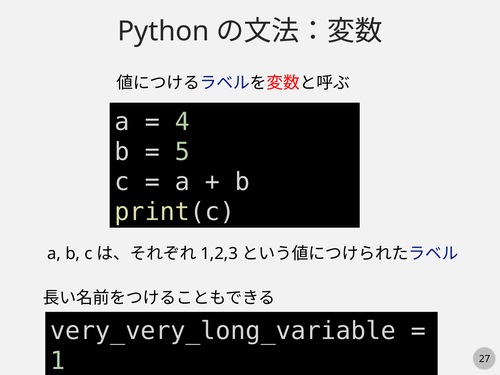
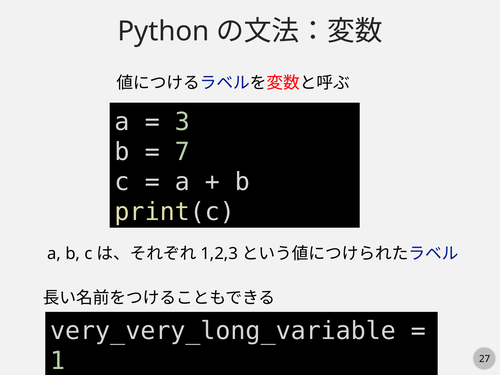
4: 4 -> 3
5: 5 -> 7
